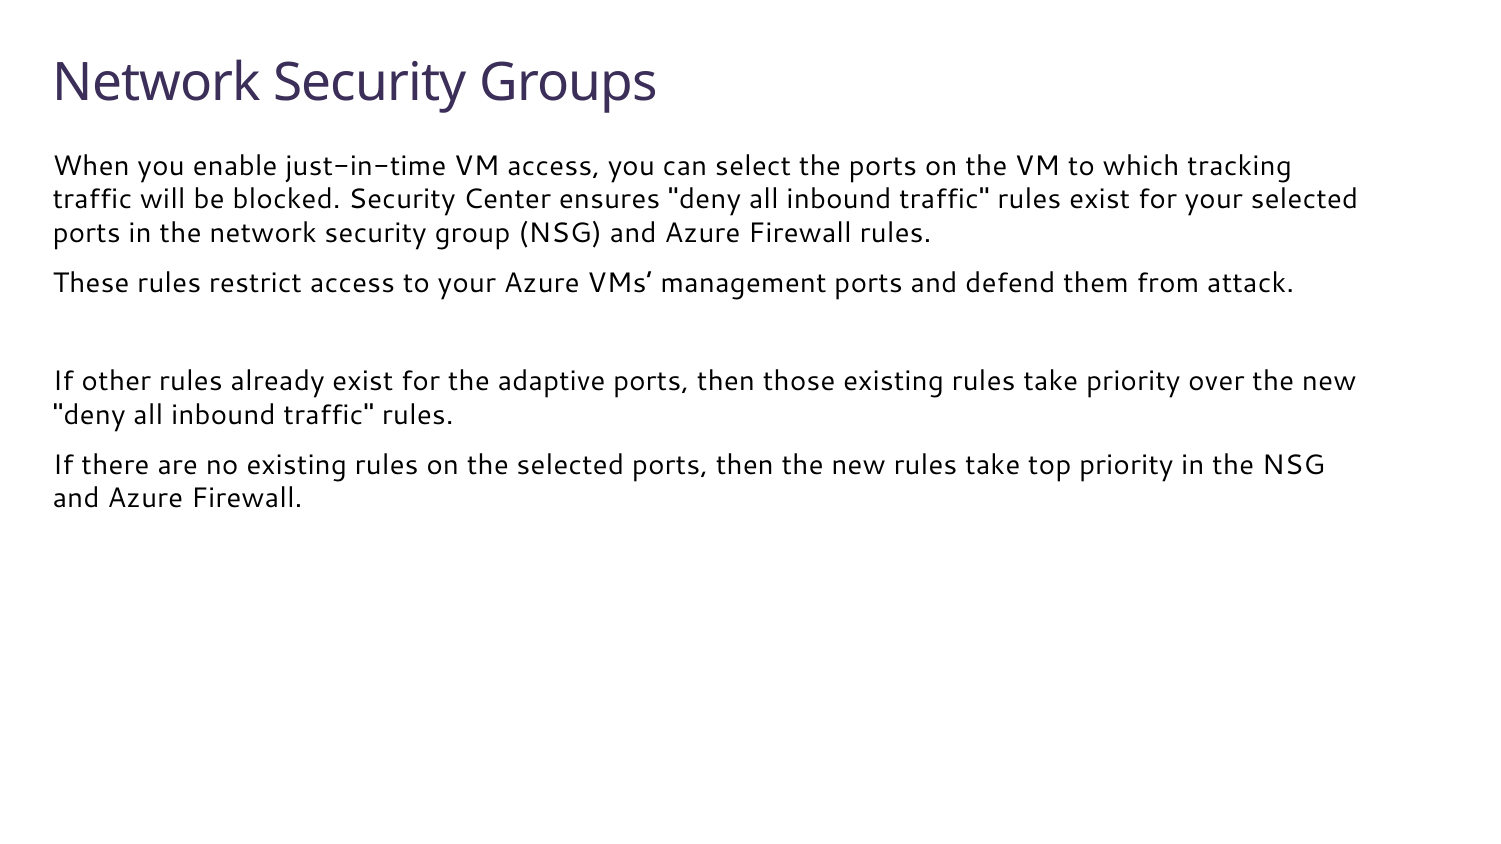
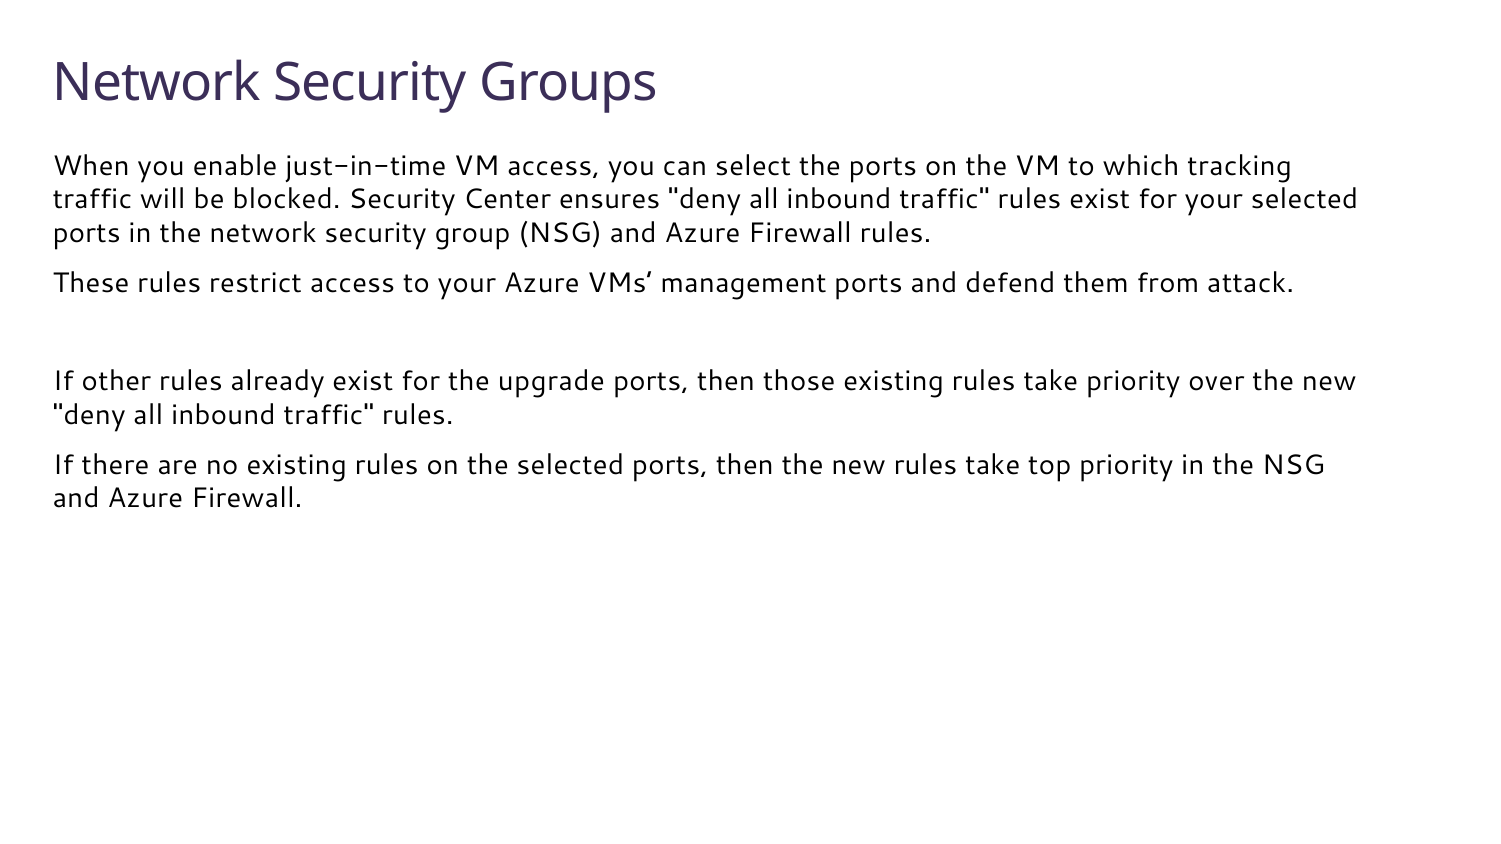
adaptive: adaptive -> upgrade
